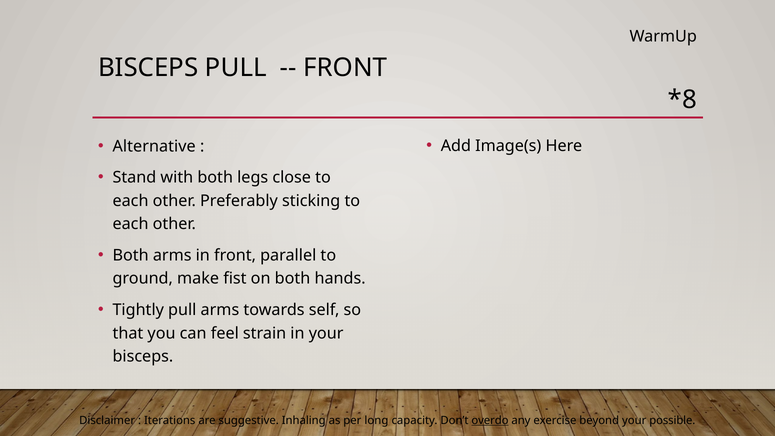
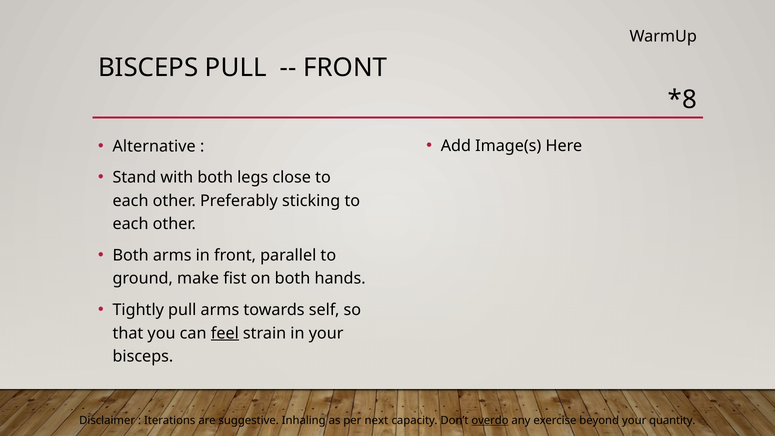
feel underline: none -> present
long: long -> next
possible: possible -> quantity
